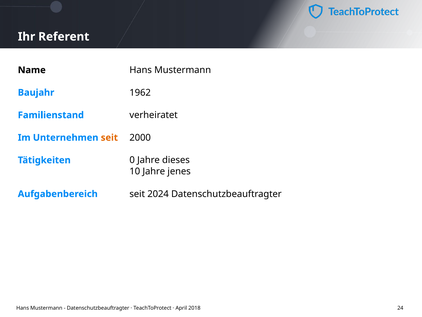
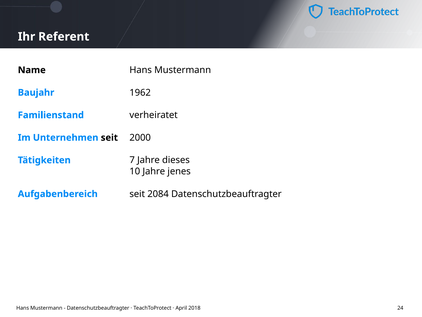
seit at (109, 137) colour: orange -> black
0: 0 -> 7
2024: 2024 -> 2084
